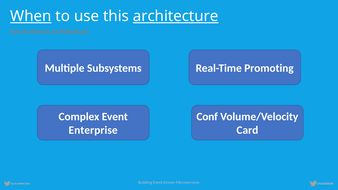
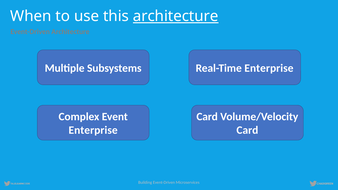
When underline: present -> none
Real-Time Promoting: Promoting -> Enterprise
Conf at (207, 117): Conf -> Card
